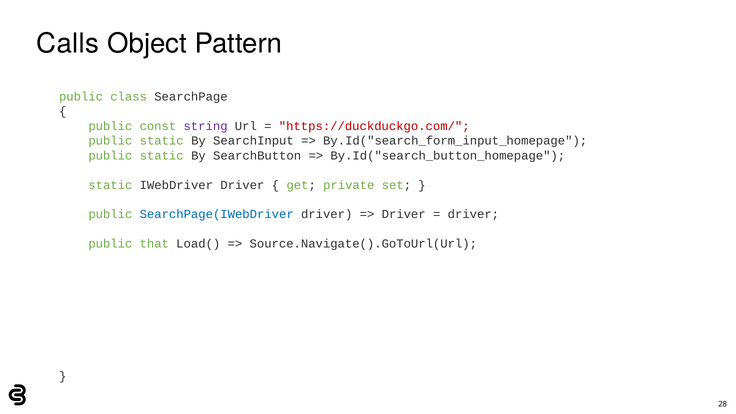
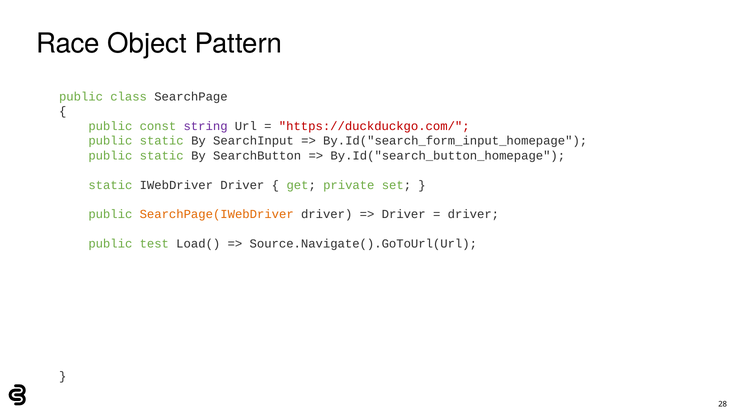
Calls: Calls -> Race
SearchPage(IWebDriver colour: blue -> orange
that: that -> test
